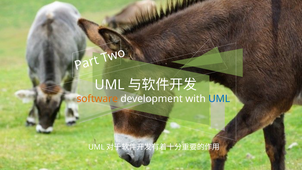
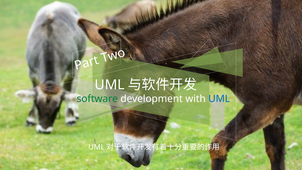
software colour: orange -> green
